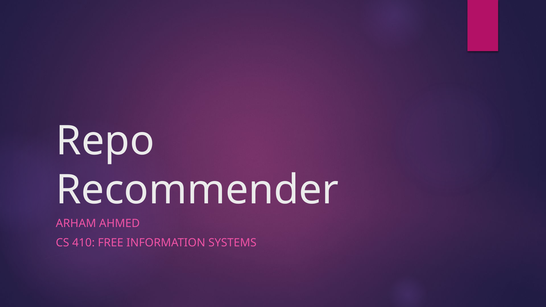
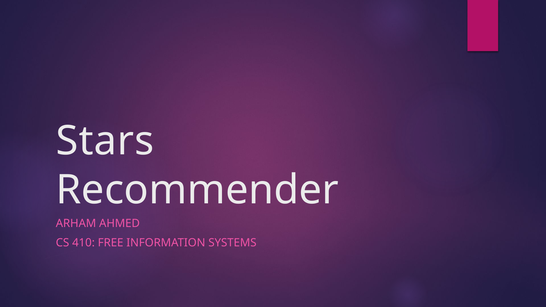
Repo: Repo -> Stars
